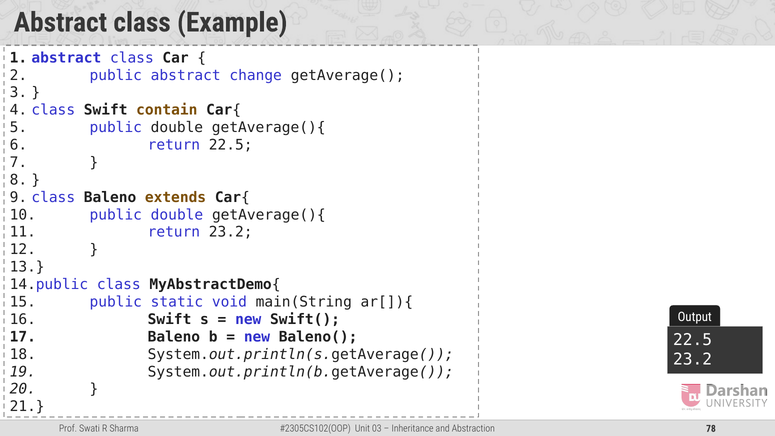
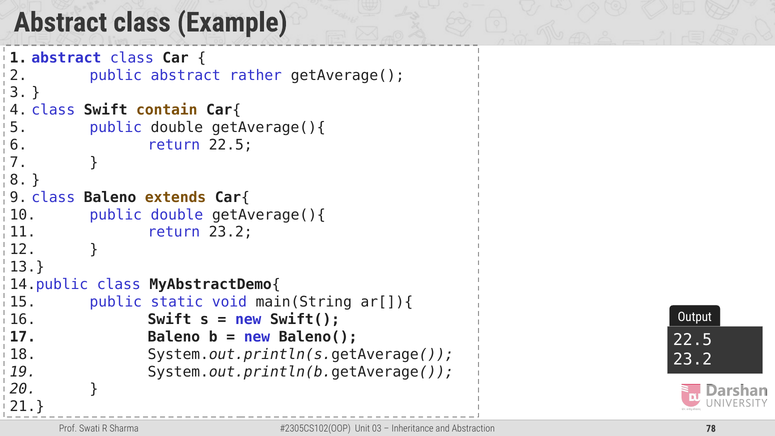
change: change -> rather
